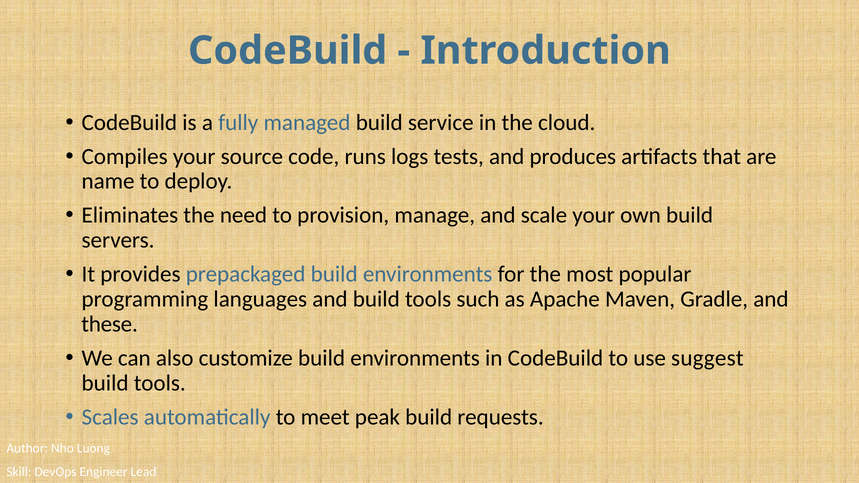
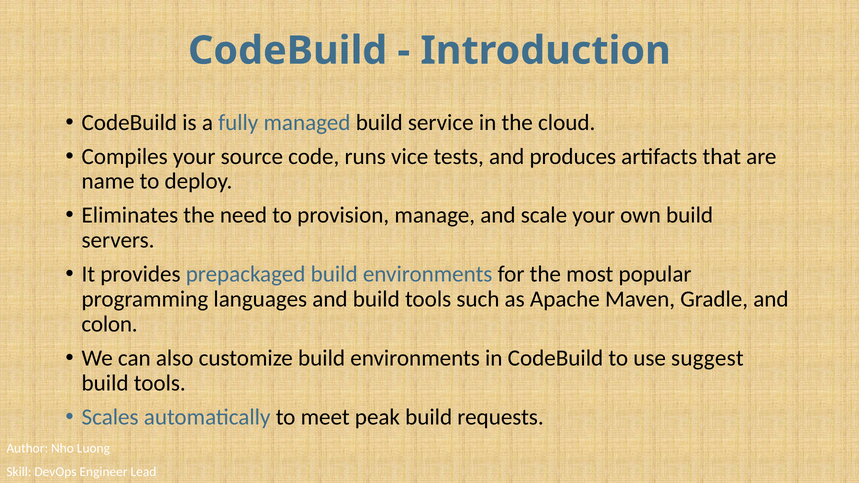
logs: logs -> vice
these: these -> colon
